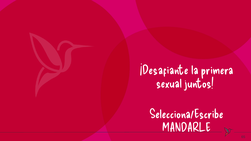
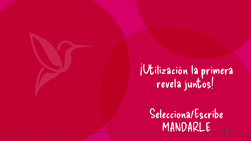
¡Desafiante: ¡Desafiante -> ¡Utilización
sexual: sexual -> revela
